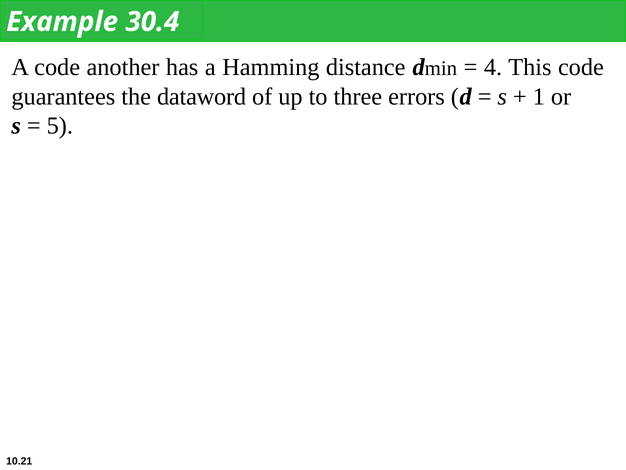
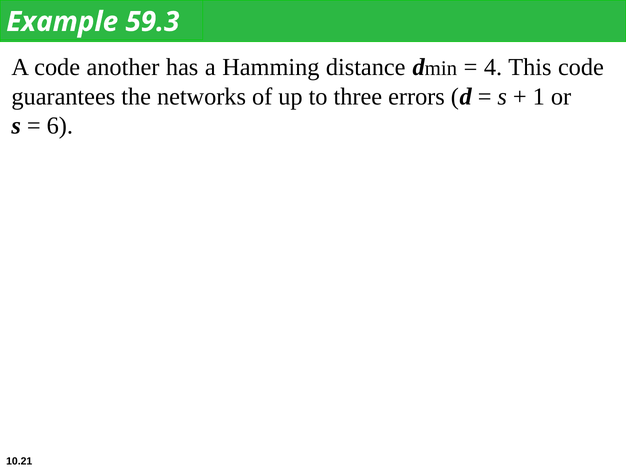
30.4: 30.4 -> 59.3
dataword: dataword -> networks
5: 5 -> 6
